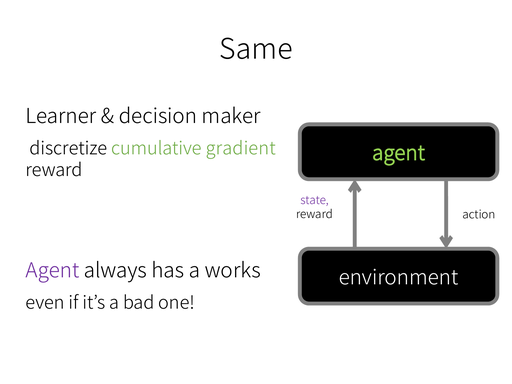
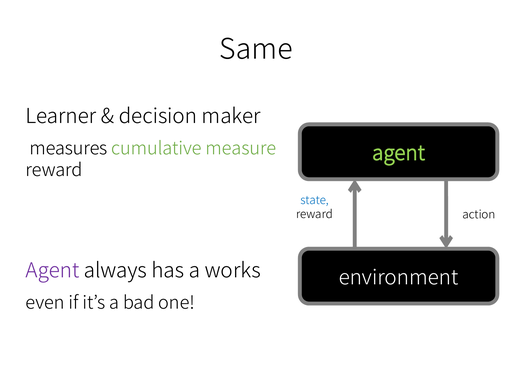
discretize: discretize -> measures
gradient: gradient -> measure
state colour: purple -> blue
